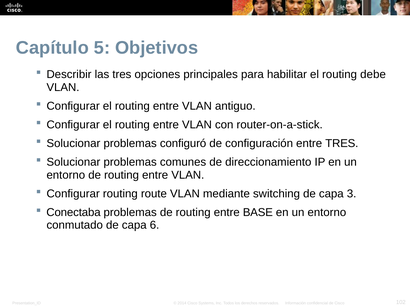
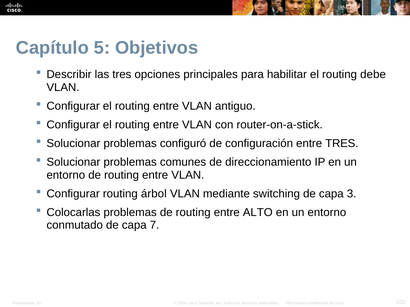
route: route -> árbol
Conectaba: Conectaba -> Colocarlas
BASE: BASE -> ALTO
6: 6 -> 7
